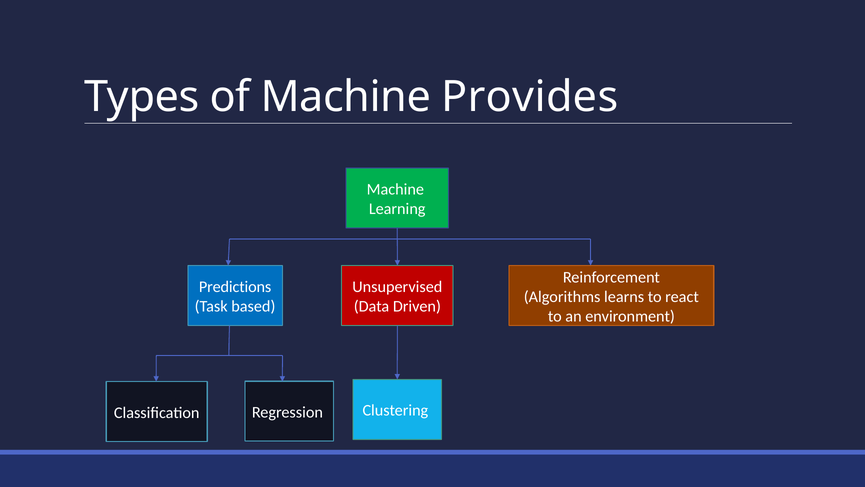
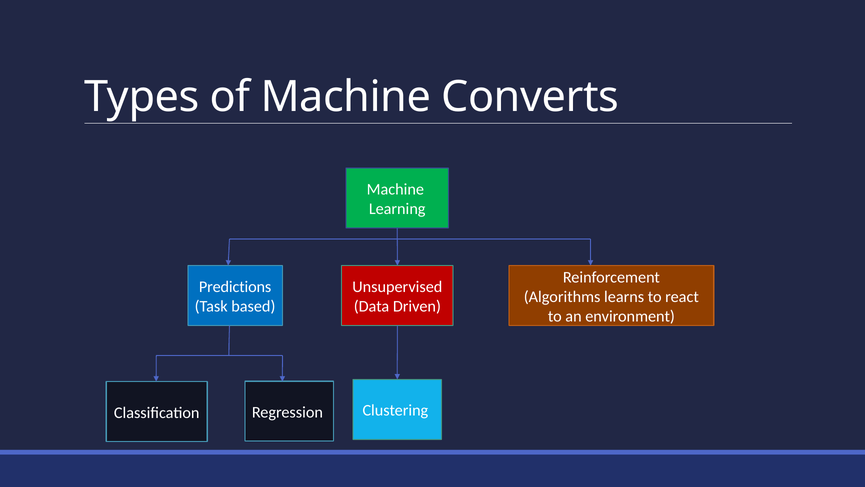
Provides: Provides -> Converts
